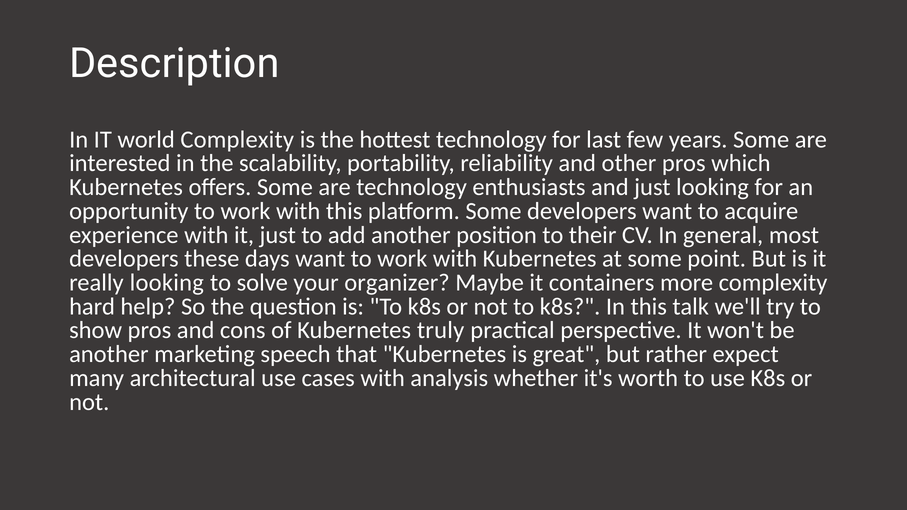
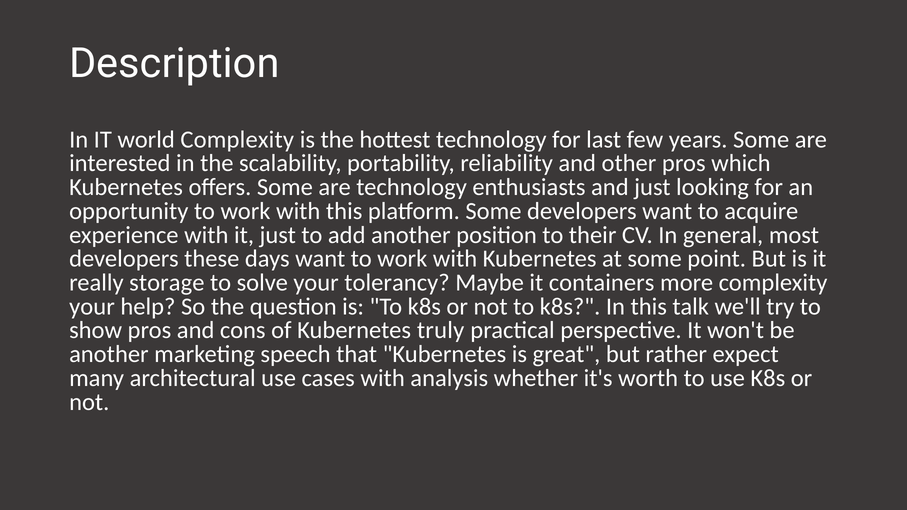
really looking: looking -> storage
organizer: organizer -> tolerancy
hard at (92, 307): hard -> your
